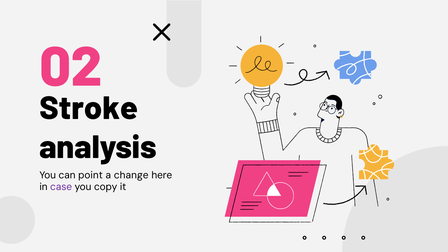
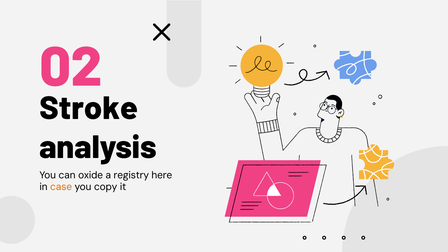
point: point -> oxide
change: change -> registry
case colour: purple -> orange
